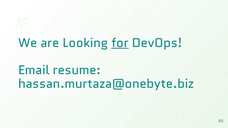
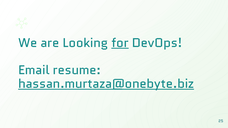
hassan.murtaza@onebyte.biz underline: none -> present
